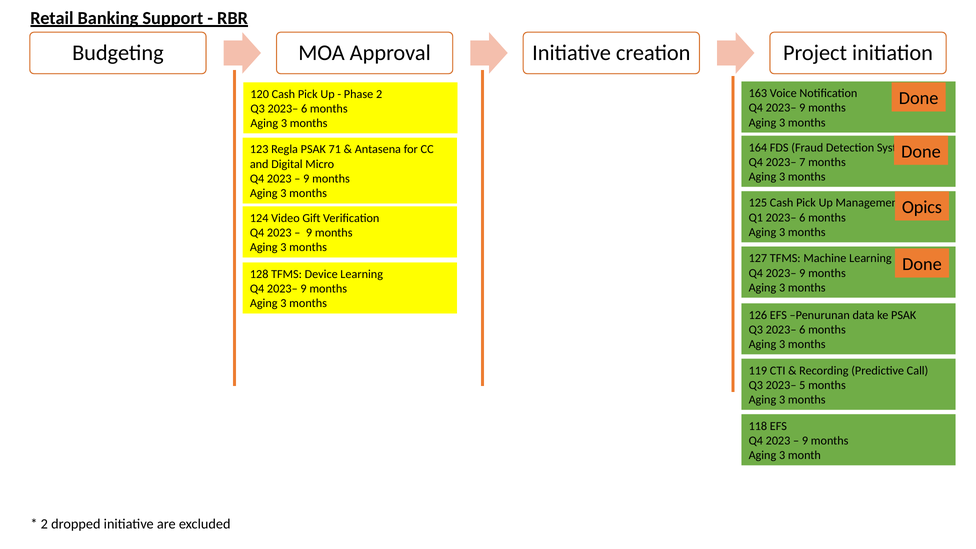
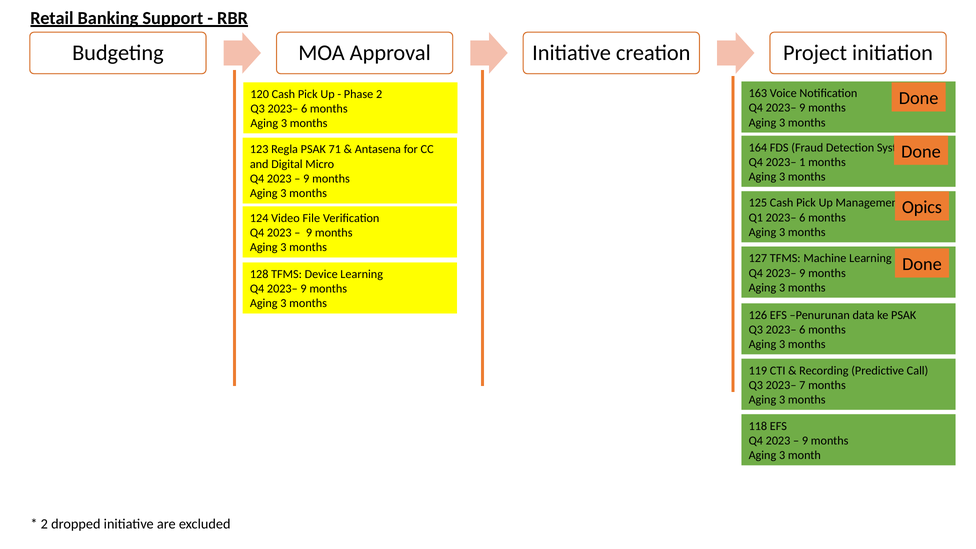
7: 7 -> 1
Gift: Gift -> File
5: 5 -> 7
